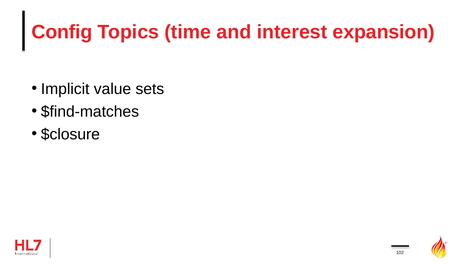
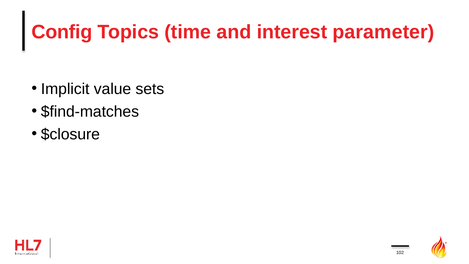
expansion: expansion -> parameter
